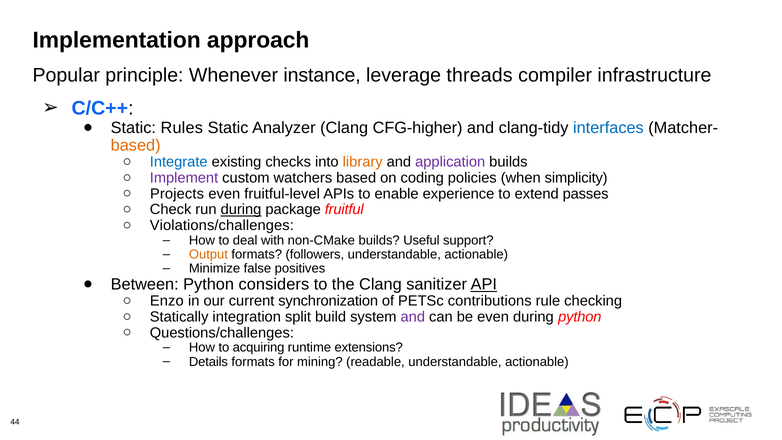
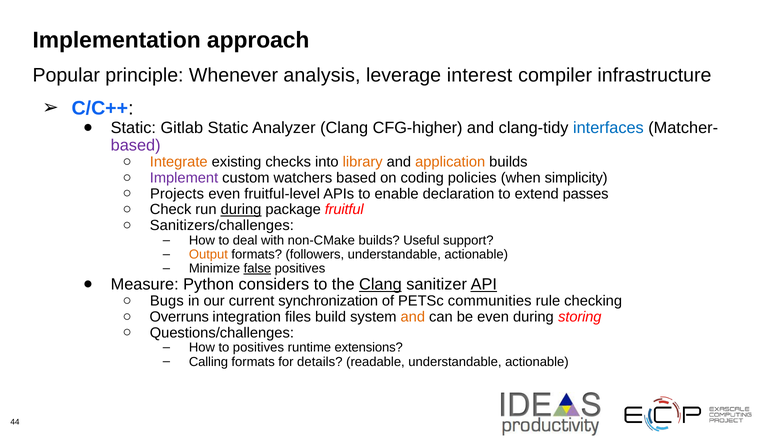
instance: instance -> analysis
threads: threads -> interest
Rules: Rules -> Gitlab
based at (136, 145) colour: orange -> purple
Integrate colour: blue -> orange
application colour: purple -> orange
experience: experience -> declaration
Violations/challenges: Violations/challenges -> Sanitizers/challenges
false underline: none -> present
Between: Between -> Measure
Clang at (380, 284) underline: none -> present
Enzo: Enzo -> Bugs
contributions: contributions -> communities
Statically: Statically -> Overruns
split: split -> files
and at (413, 317) colour: purple -> orange
during python: python -> storing
to acquiring: acquiring -> positives
Details: Details -> Calling
mining: mining -> details
